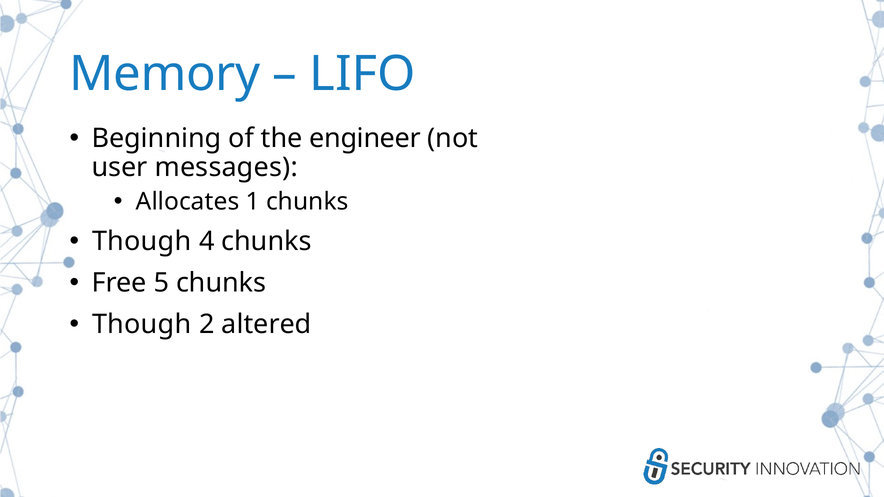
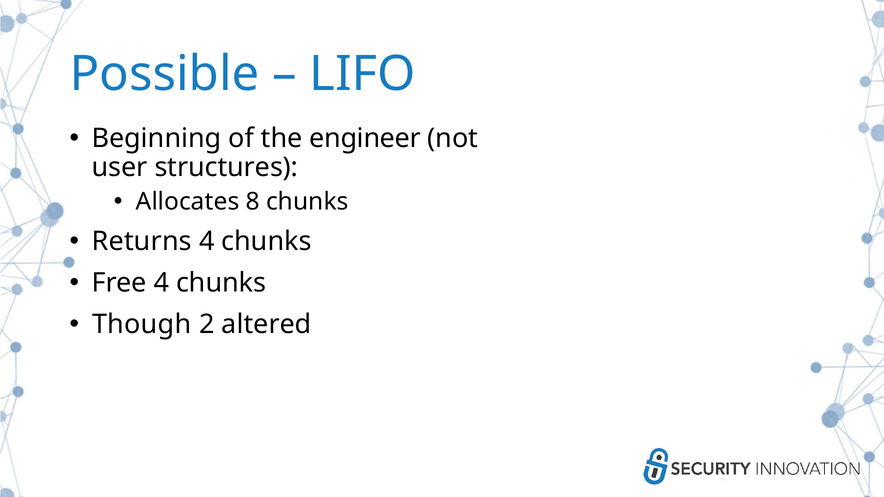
Memory: Memory -> Possible
messages: messages -> structures
1: 1 -> 8
Though at (142, 242): Though -> Returns
Free 5: 5 -> 4
